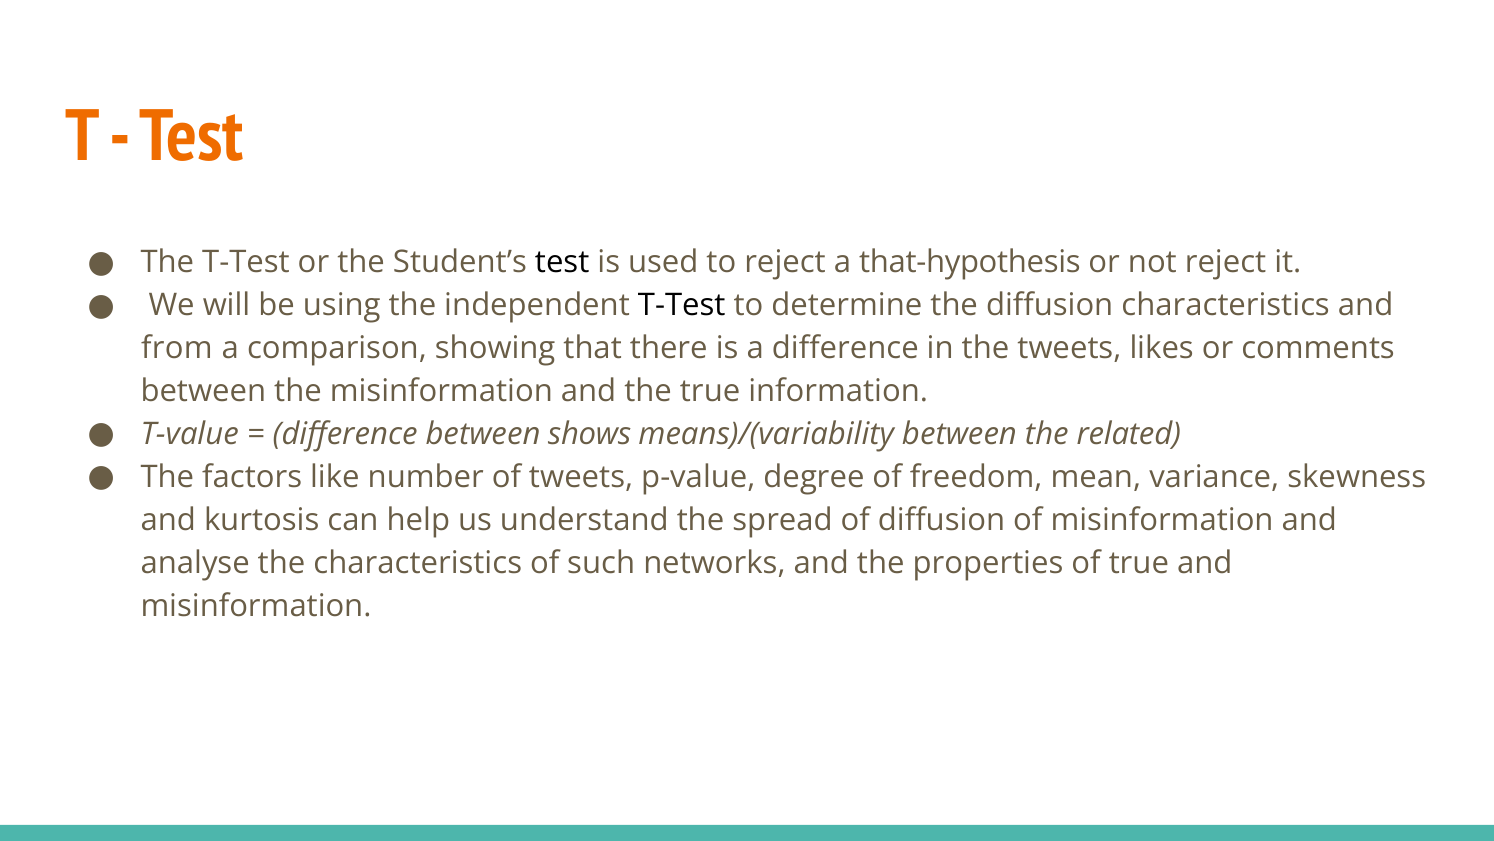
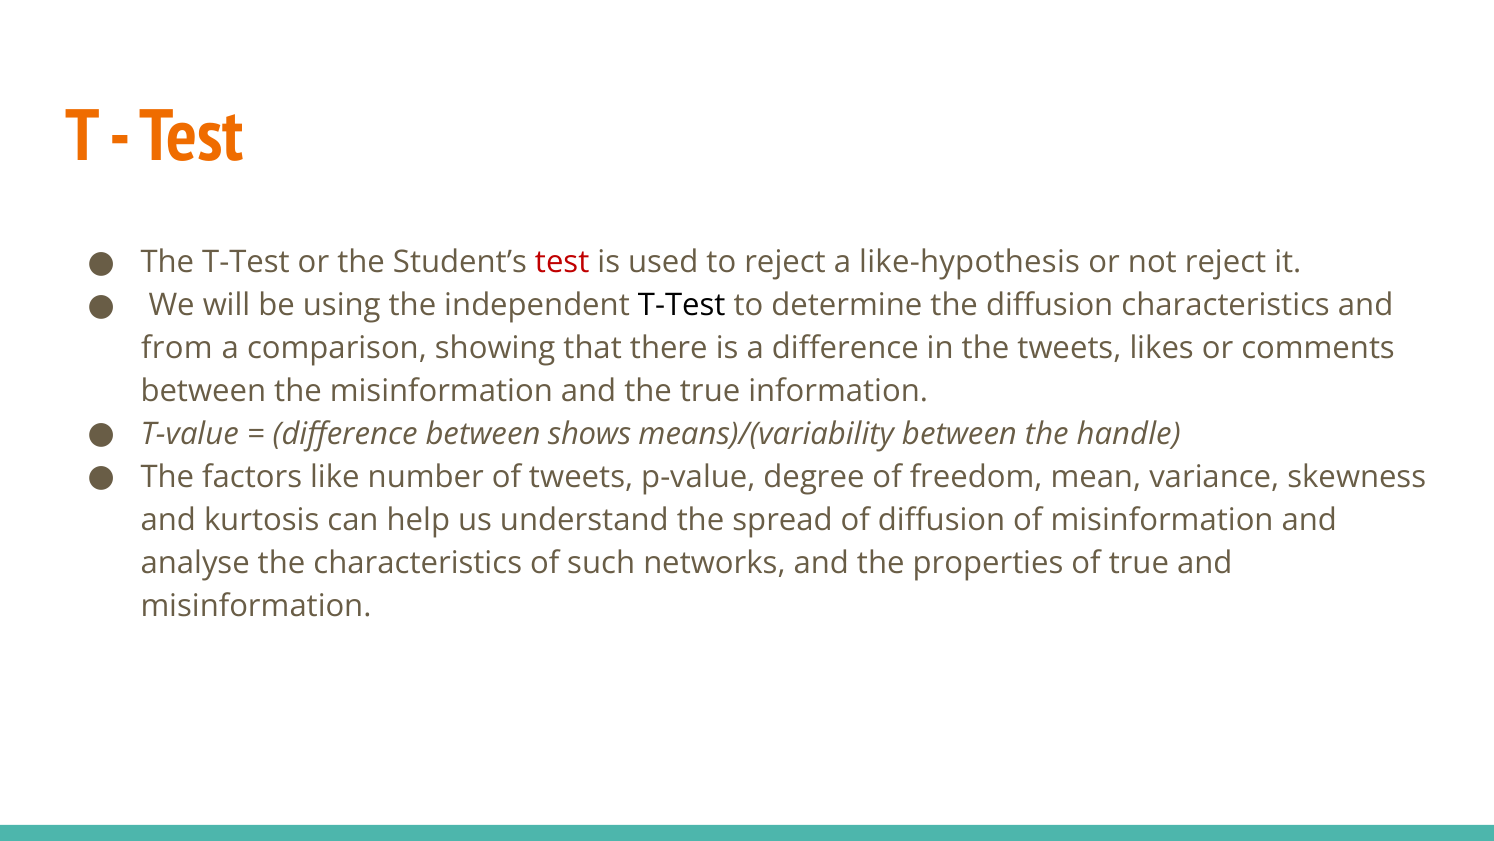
test at (562, 262) colour: black -> red
that-hypothesis: that-hypothesis -> like-hypothesis
related: related -> handle
